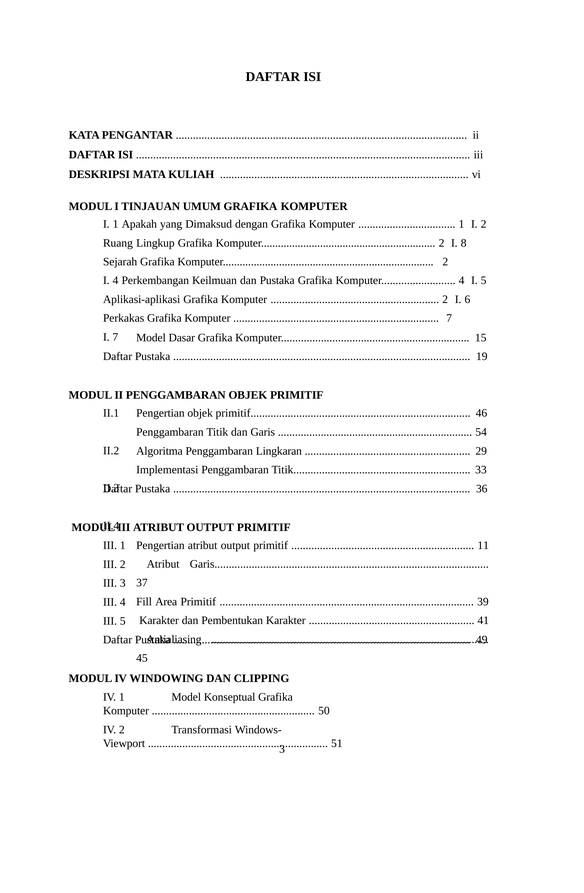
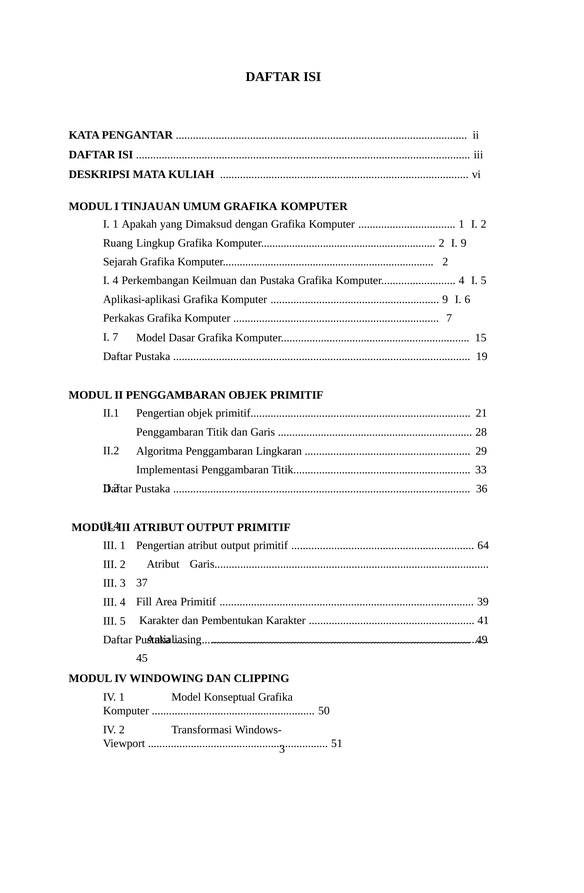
I 8: 8 -> 9
2 at (445, 299): 2 -> 9
46: 46 -> 21
54: 54 -> 28
11: 11 -> 64
